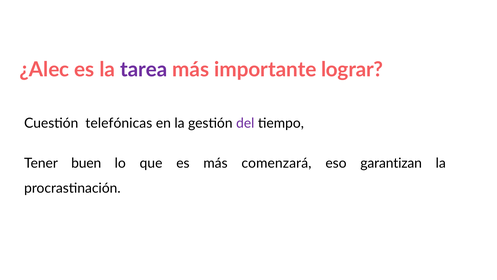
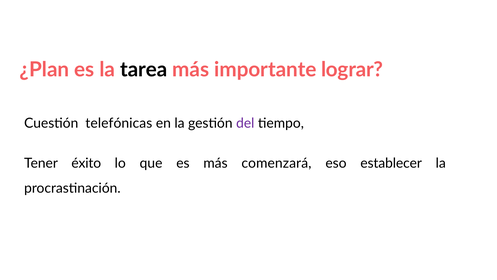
¿Alec: ¿Alec -> ¿Plan
tarea colour: purple -> black
buen: buen -> éxito
garantizan: garantizan -> establecer
